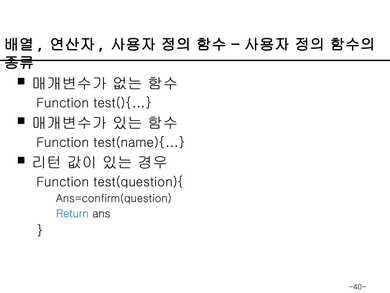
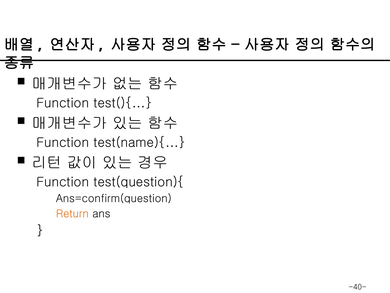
Return colour: blue -> orange
